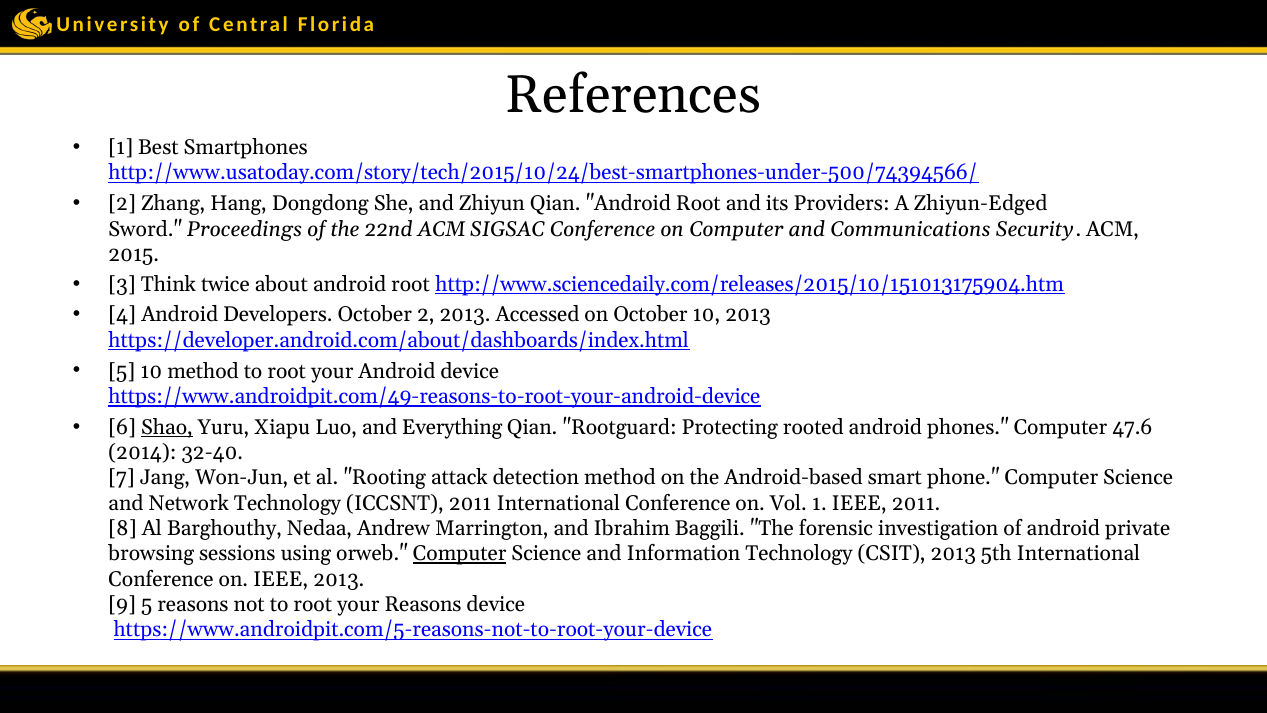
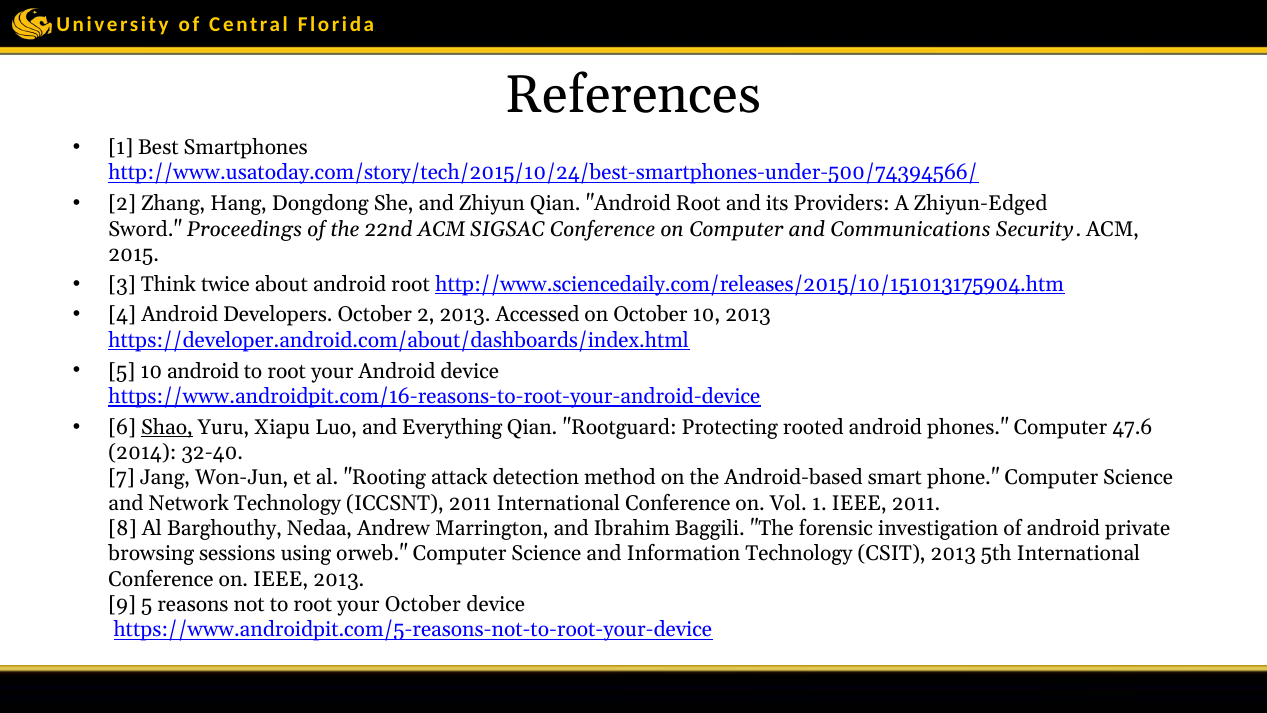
10 method: method -> android
https://www.androidpit.com/49-reasons-to-root-your-android-device: https://www.androidpit.com/49-reasons-to-root-your-android-device -> https://www.androidpit.com/16-reasons-to-root-your-android-device
Computer at (460, 554) underline: present -> none
your Reasons: Reasons -> October
